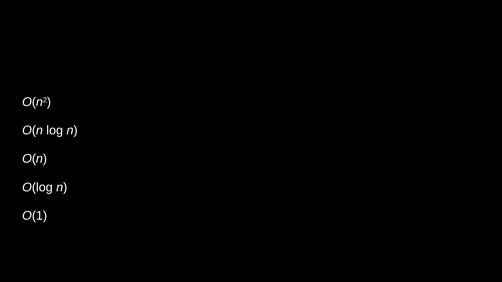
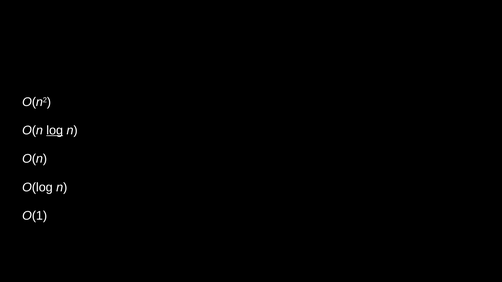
log underline: none -> present
